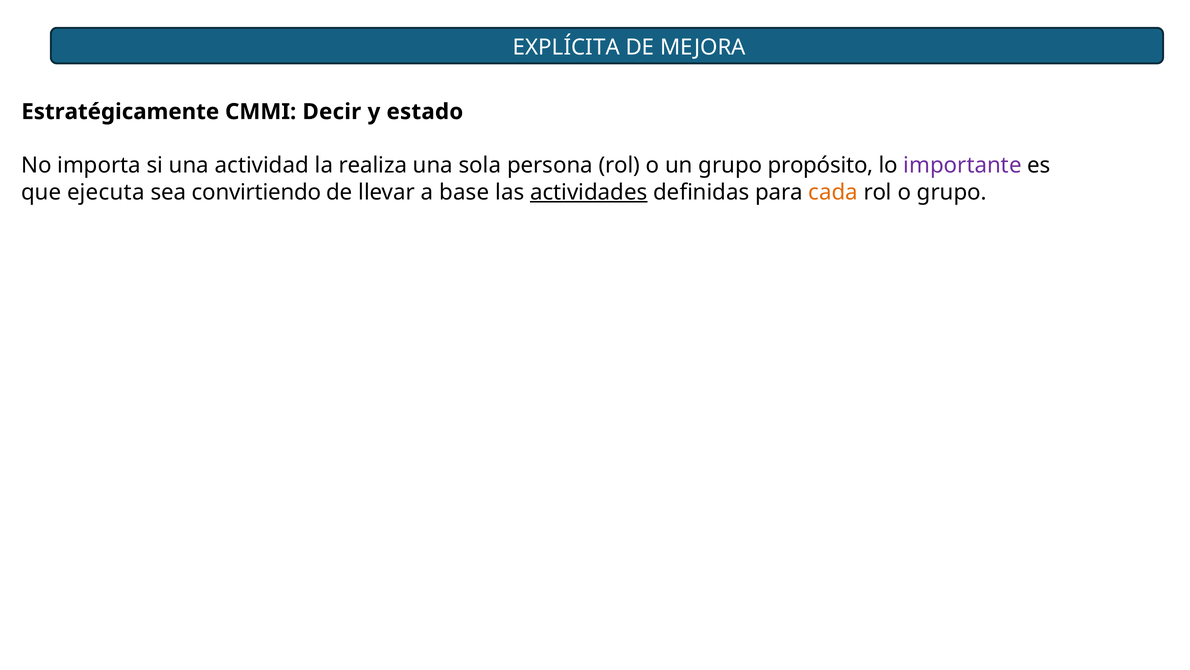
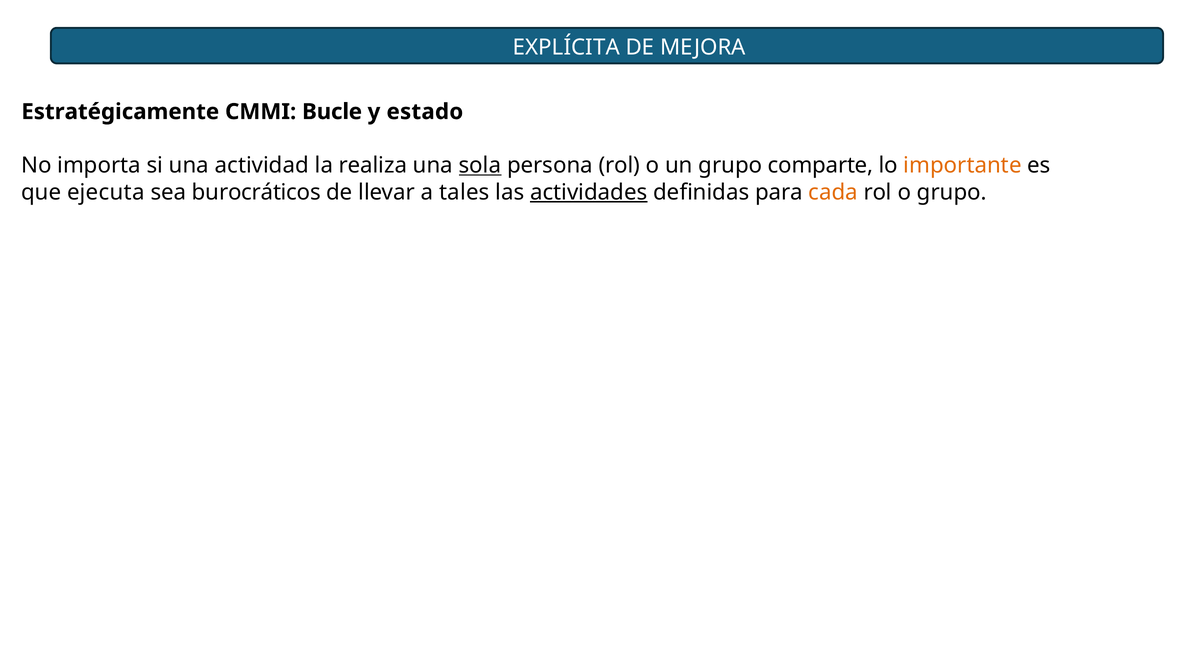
Decir: Decir -> Bucle
sola underline: none -> present
propósito: propósito -> comparte
importante colour: purple -> orange
convirtiendo: convirtiendo -> burocráticos
base: base -> tales
